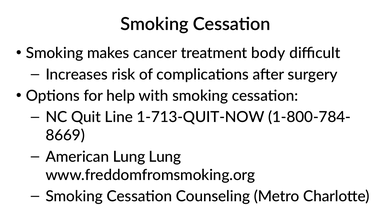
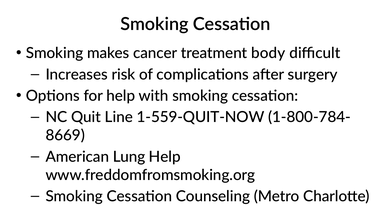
1-713-QUIT-NOW: 1-713-QUIT-NOW -> 1-559-QUIT-NOW
Lung Lung: Lung -> Help
